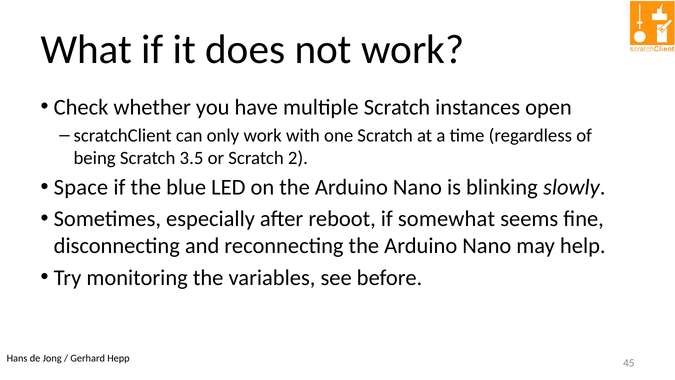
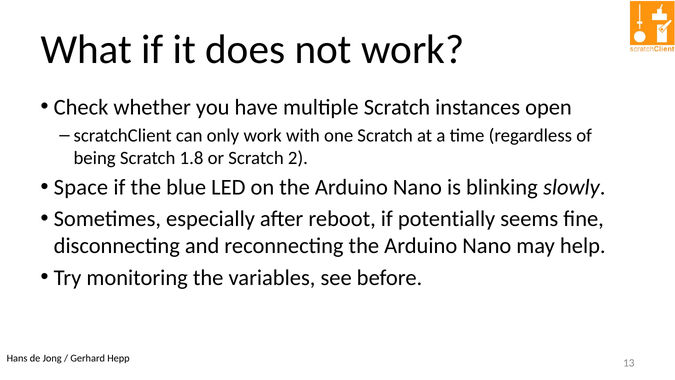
3.5: 3.5 -> 1.8
somewhat: somewhat -> potentially
45: 45 -> 13
